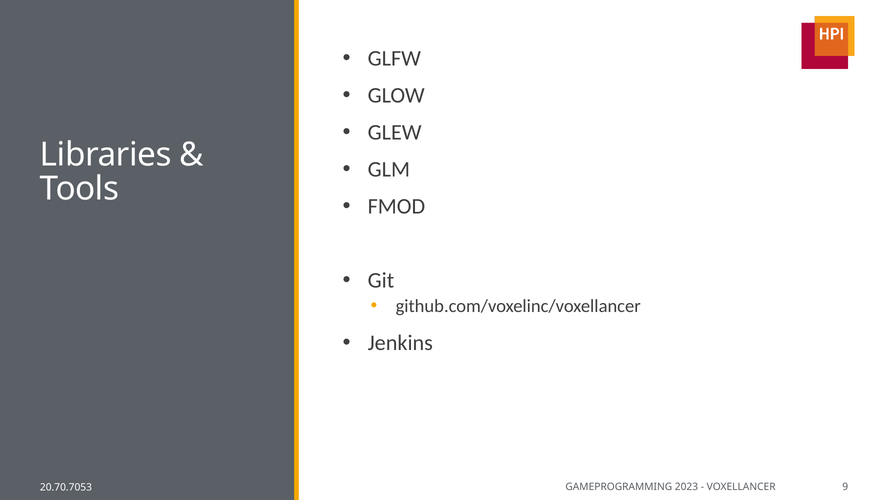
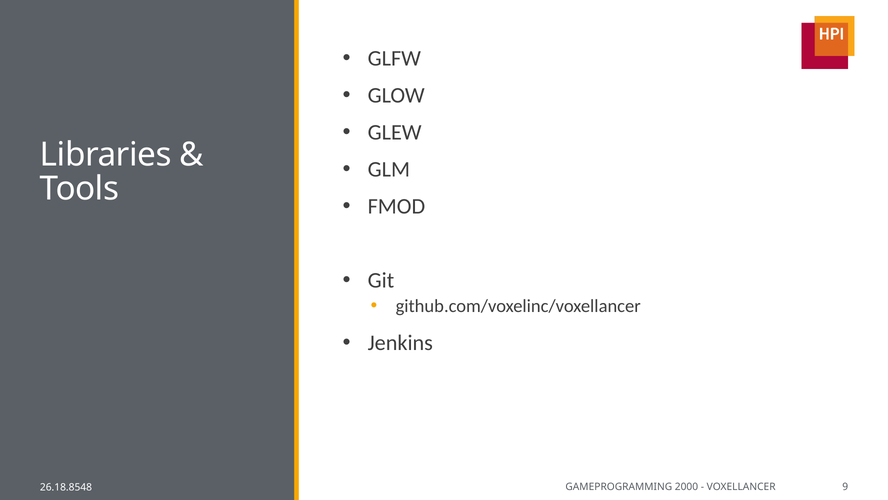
2023: 2023 -> 2000
20.70.7053: 20.70.7053 -> 26.18.8548
